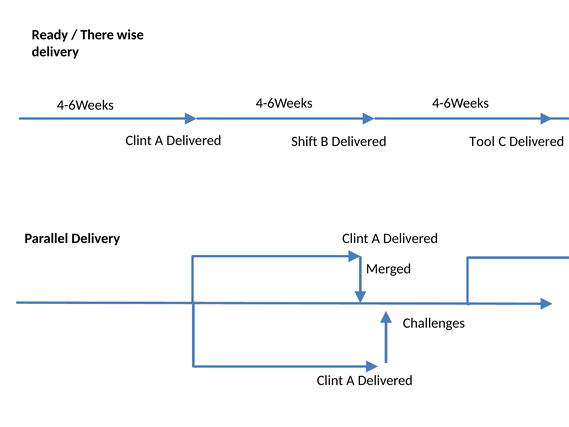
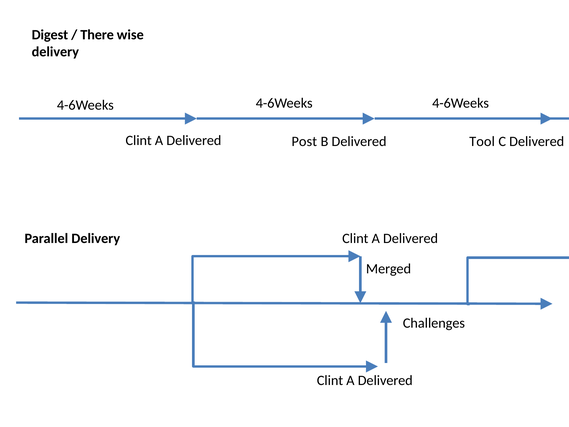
Ready: Ready -> Digest
Shift: Shift -> Post
